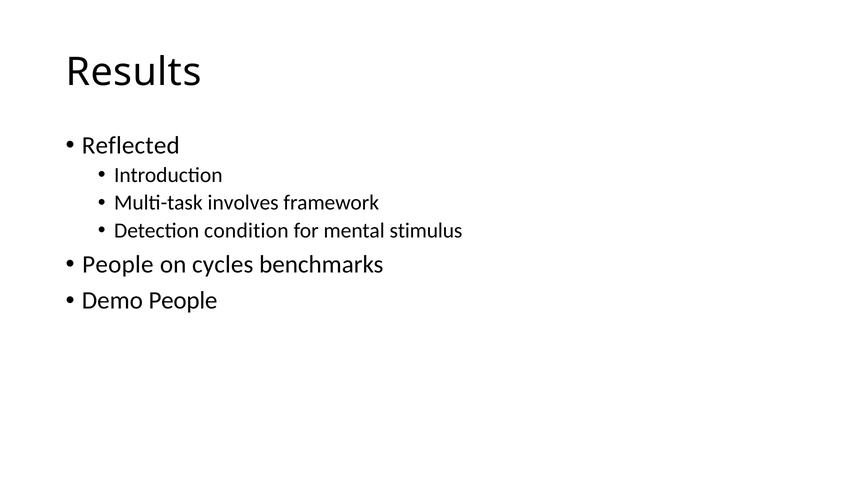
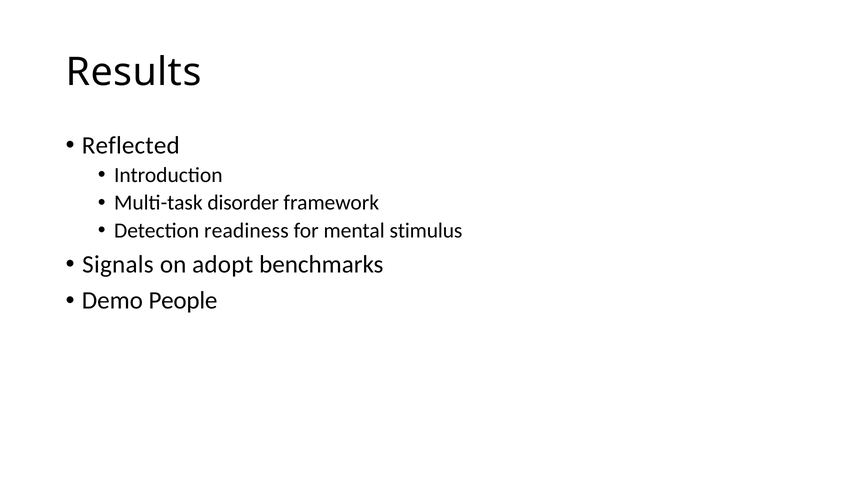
involves: involves -> disorder
condition: condition -> readiness
People at (118, 265): People -> Signals
cycles: cycles -> adopt
